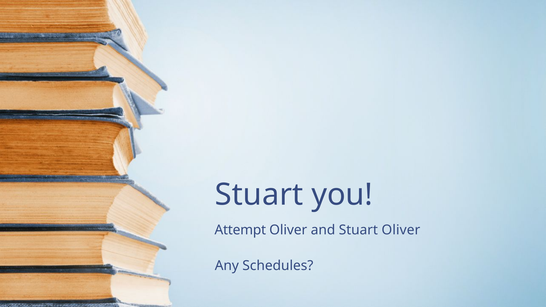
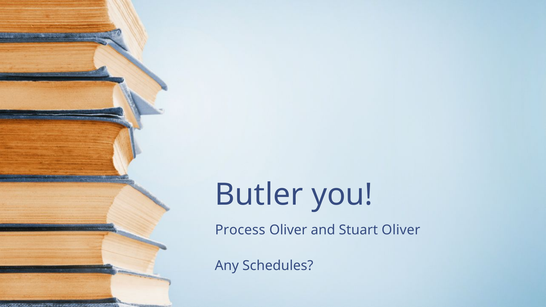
Stuart at (259, 195): Stuart -> Butler
Attempt: Attempt -> Process
